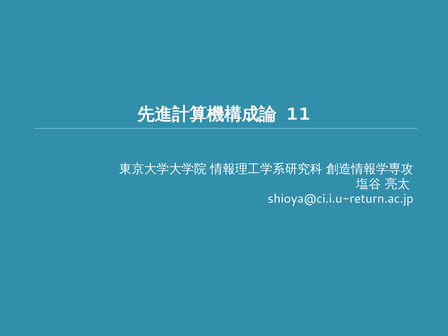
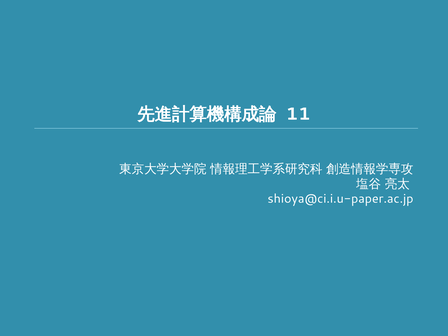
shioya@ci.i.u-return.ac.jp: shioya@ci.i.u-return.ac.jp -> shioya@ci.i.u-paper.ac.jp
